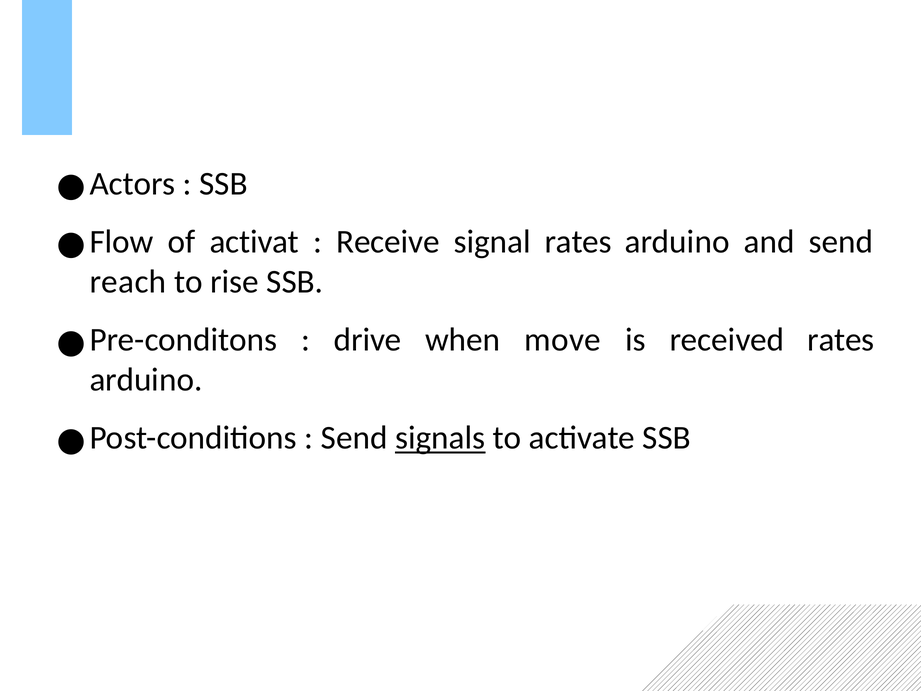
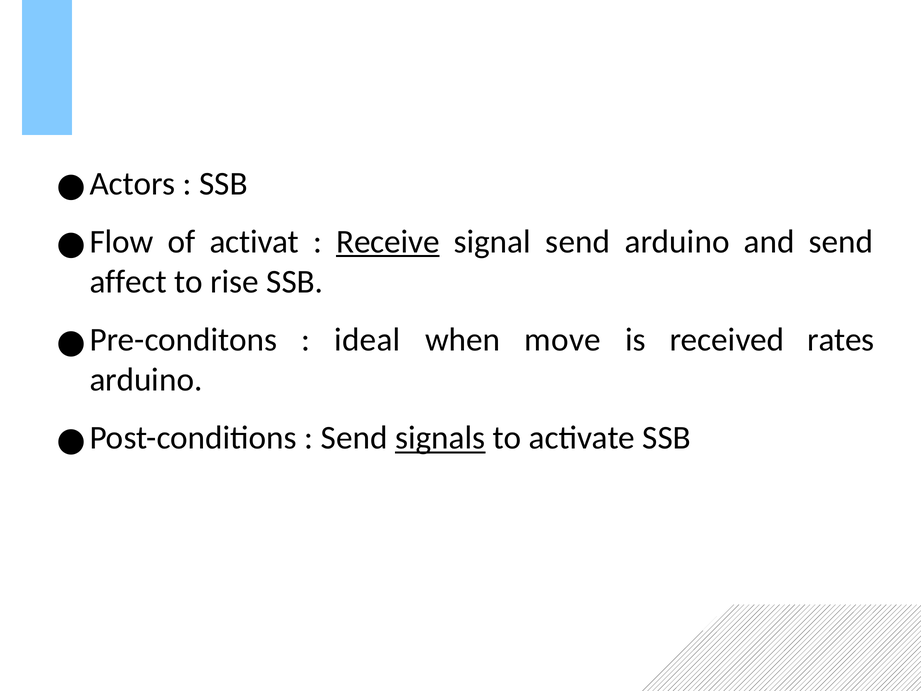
Receive underline: none -> present
signal rates: rates -> send
reach: reach -> affect
drive: drive -> ideal
